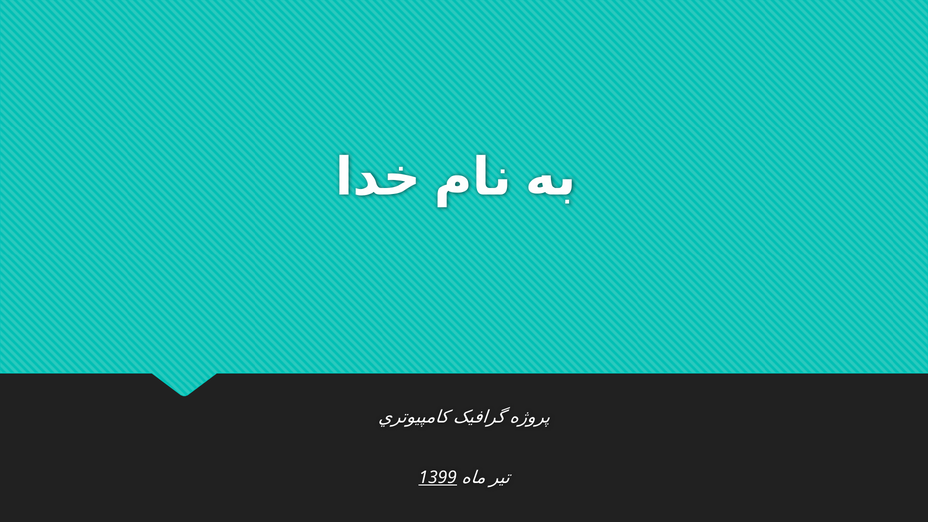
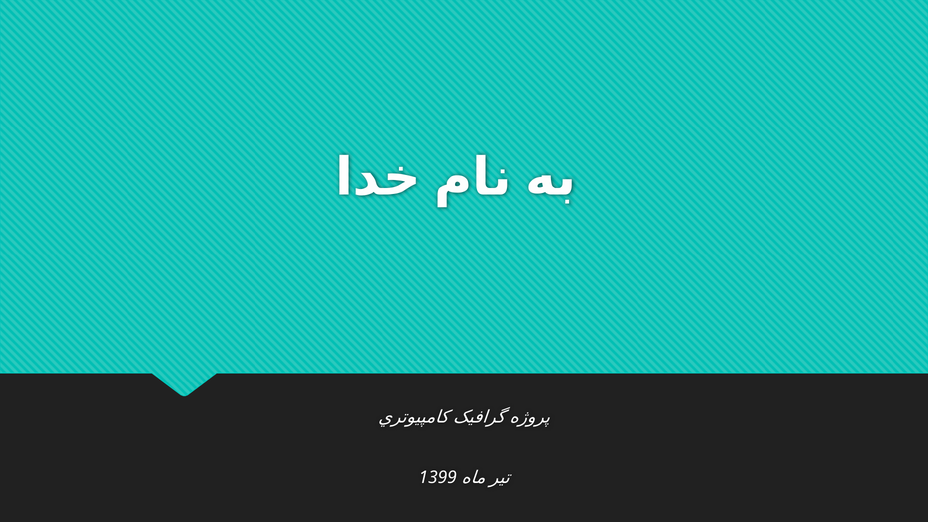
1399 underline: present -> none
